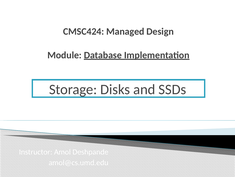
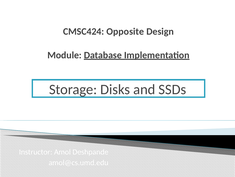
Managed: Managed -> Opposite
